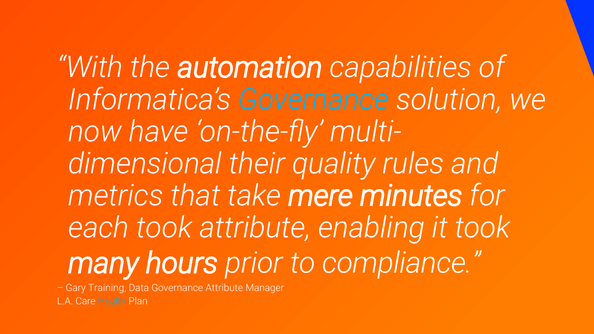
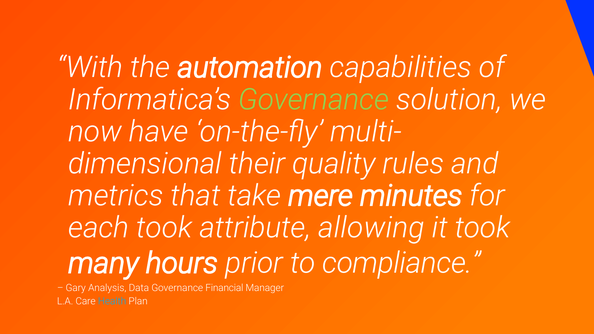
Governance at (314, 100) colour: light blue -> light green
enabling: enabling -> allowing
Training: Training -> Analysis
Governance Attribute: Attribute -> Financial
